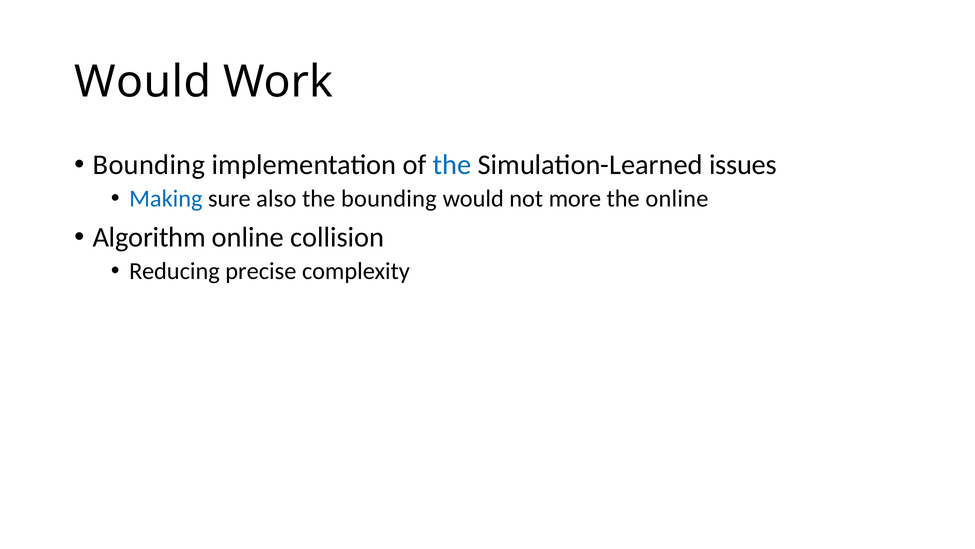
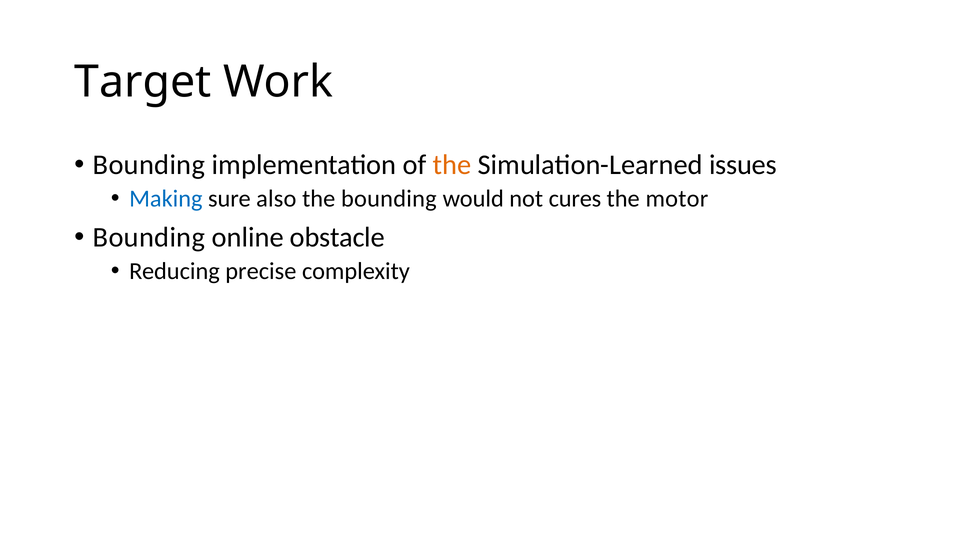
Would at (143, 82): Would -> Target
the at (452, 165) colour: blue -> orange
more: more -> cures
the online: online -> motor
Algorithm at (149, 237): Algorithm -> Bounding
collision: collision -> obstacle
